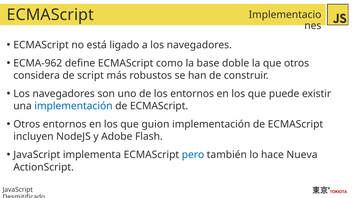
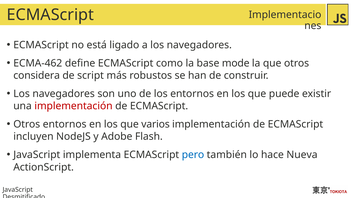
ECMA-962: ECMA-962 -> ECMA-462
doble: doble -> mode
implementación at (73, 106) colour: blue -> red
guion: guion -> varios
